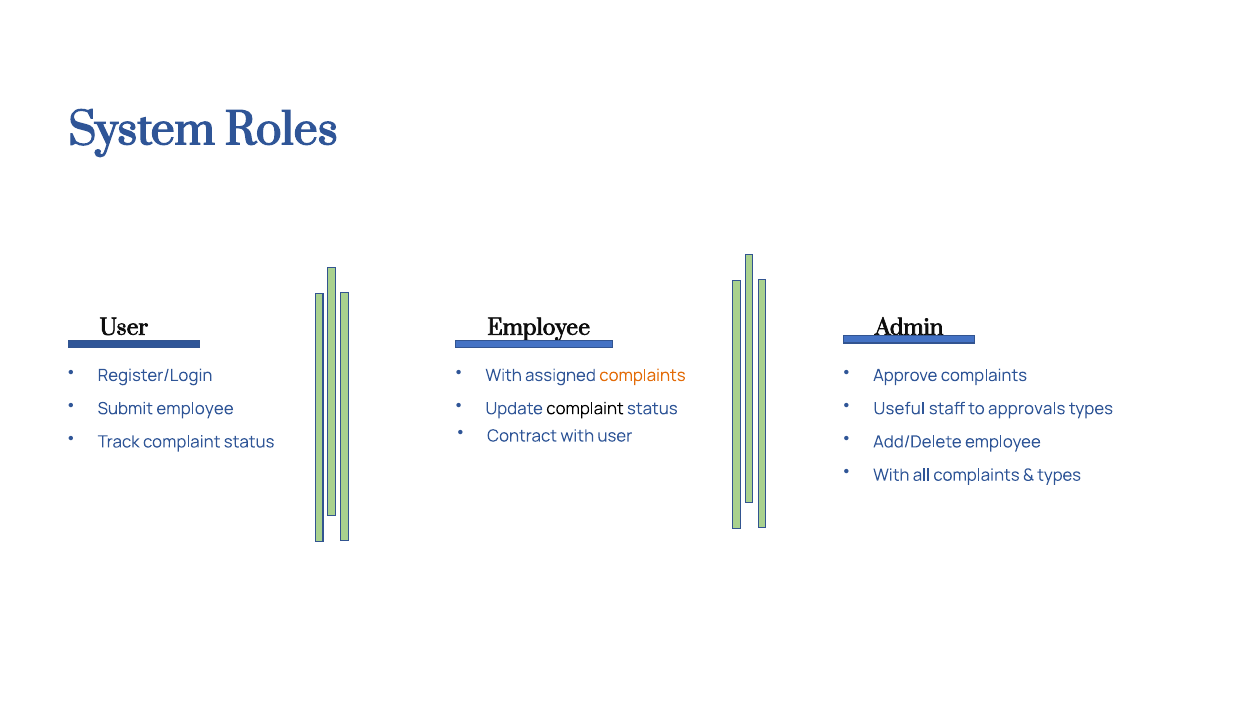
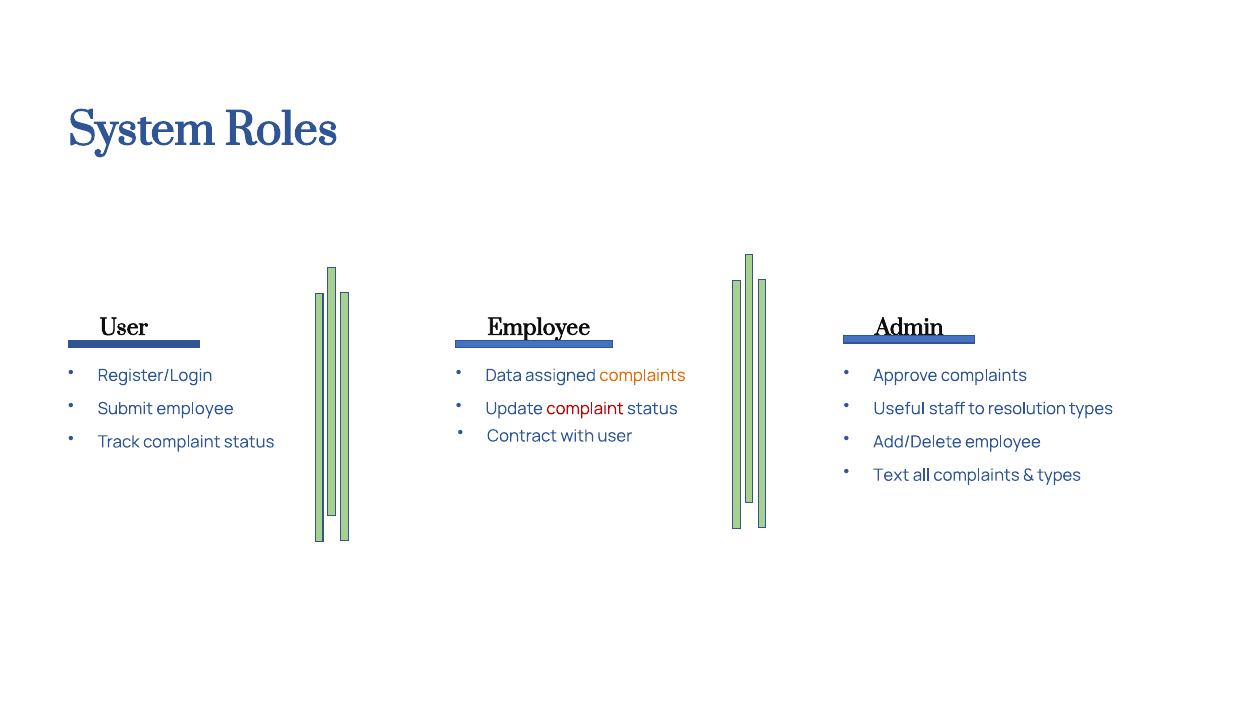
With at (504, 375): With -> Data
complaint at (585, 408) colour: black -> red
approvals: approvals -> resolution
With at (891, 475): With -> Text
